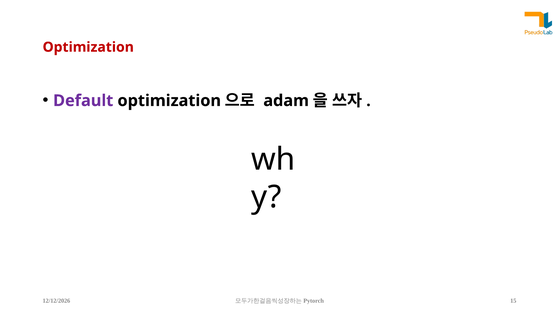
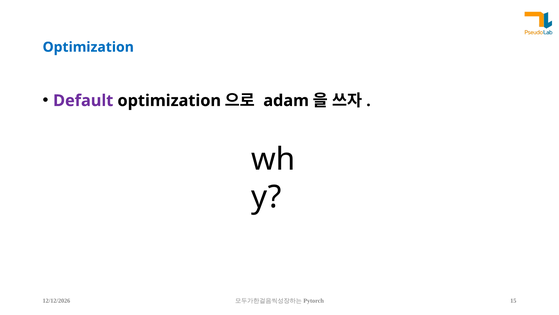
Optimization at (88, 47) colour: red -> blue
